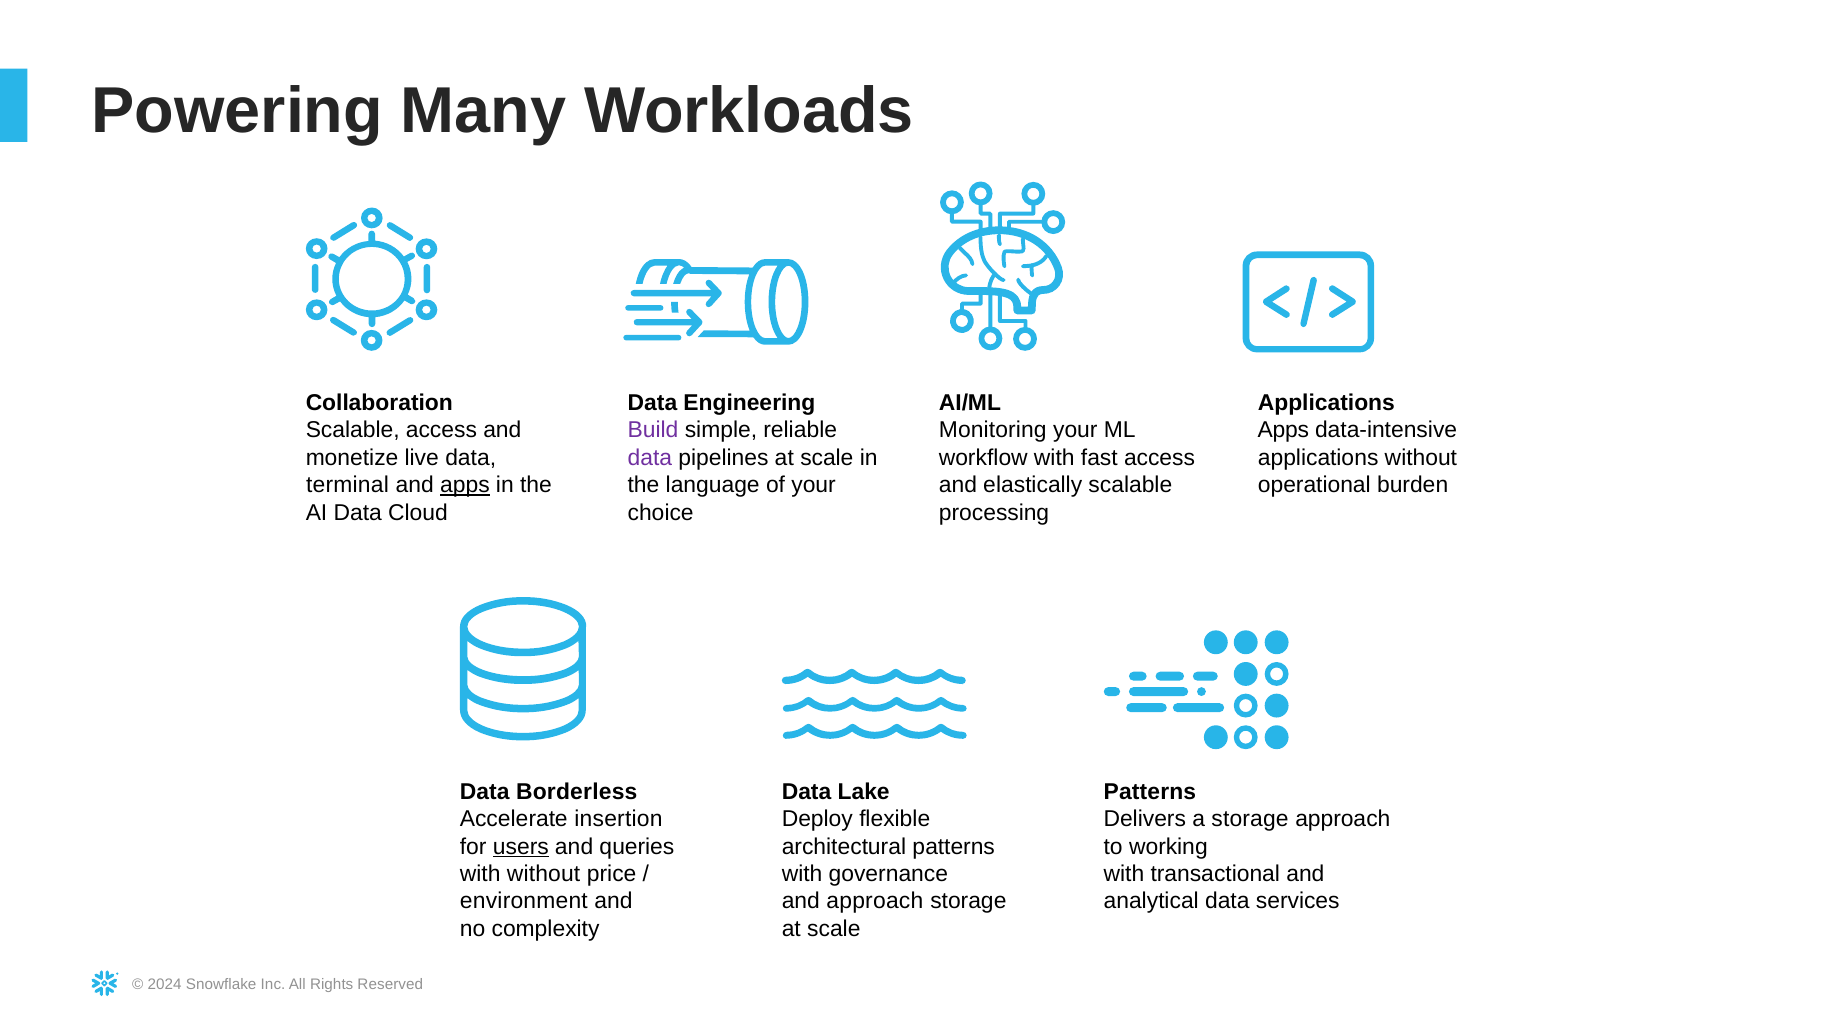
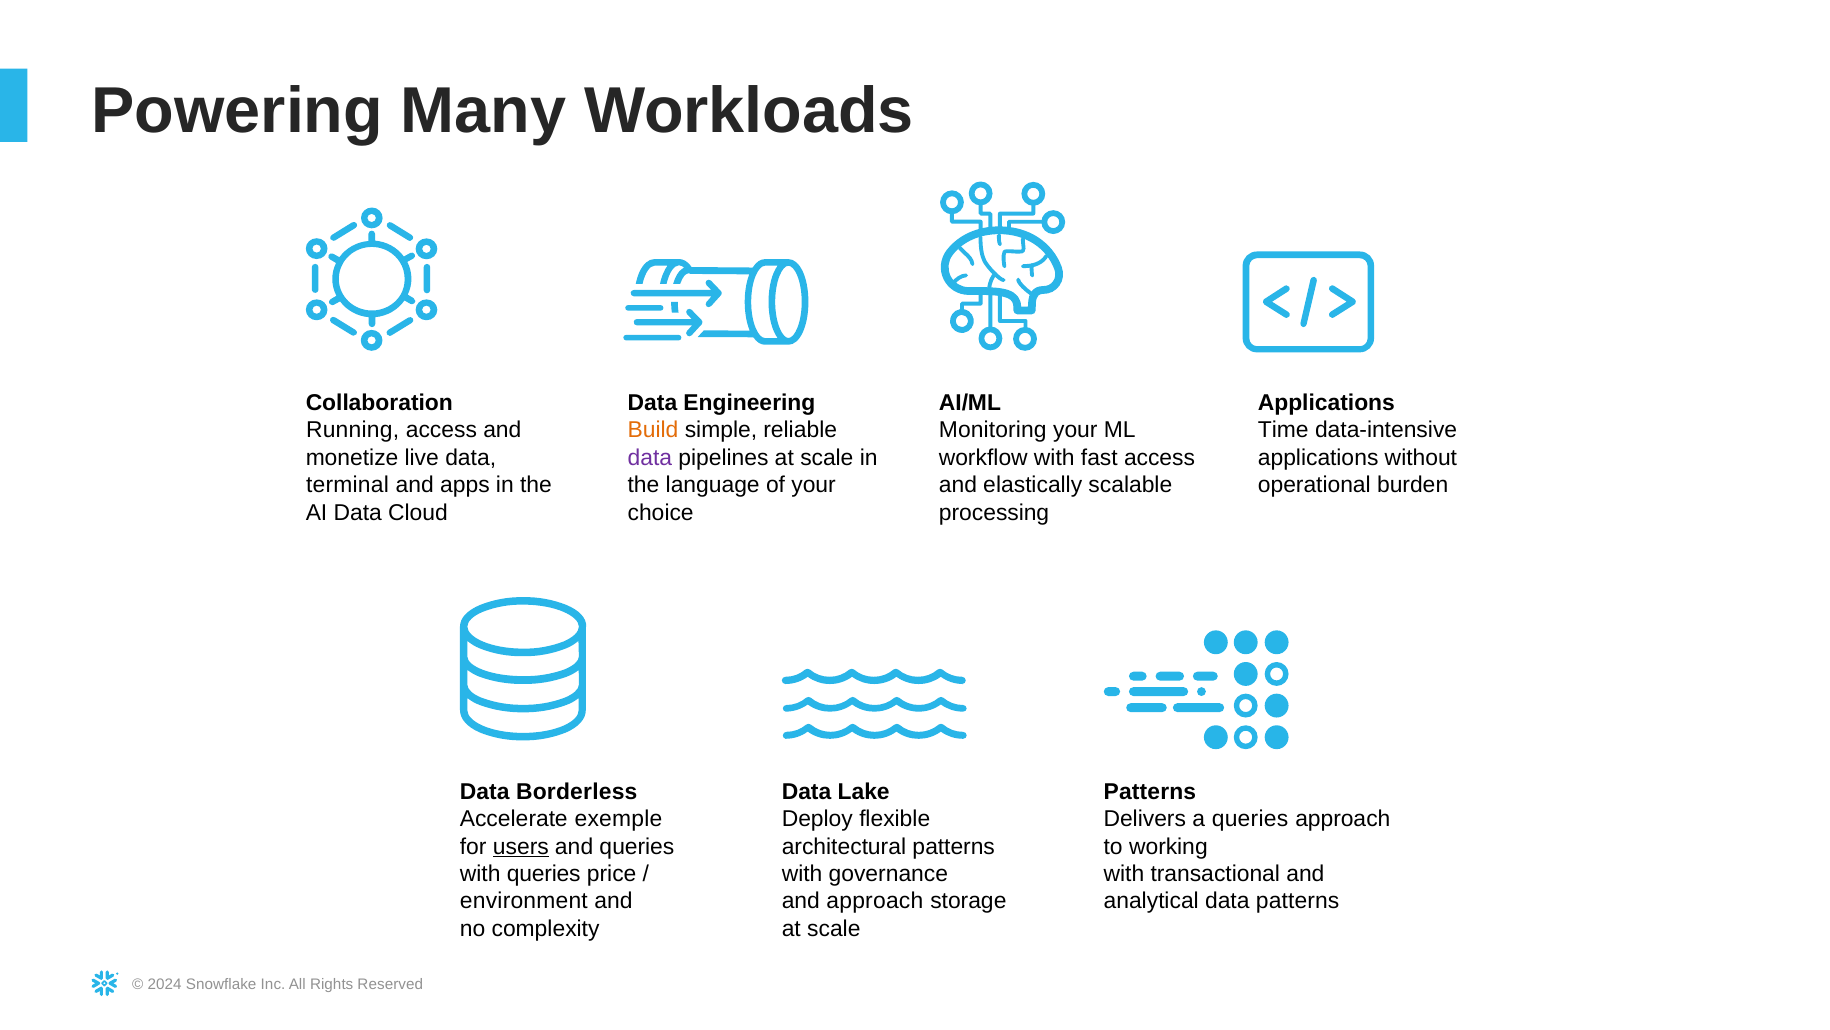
Scalable at (353, 430): Scalable -> Running
Build colour: purple -> orange
Apps at (1283, 430): Apps -> Time
apps at (465, 485) underline: present -> none
insertion: insertion -> exemple
a storage: storage -> queries
with without: without -> queries
data services: services -> patterns
